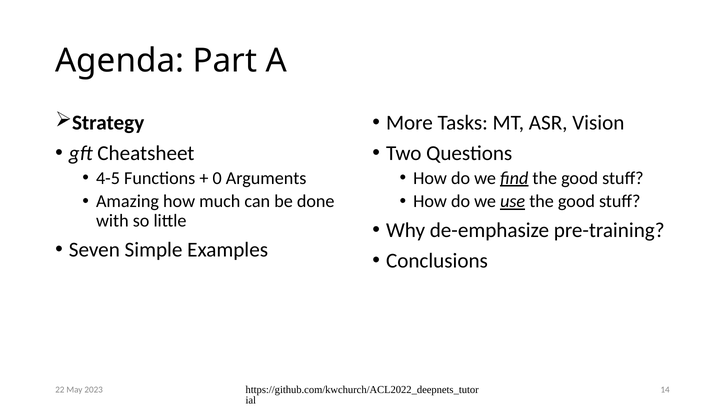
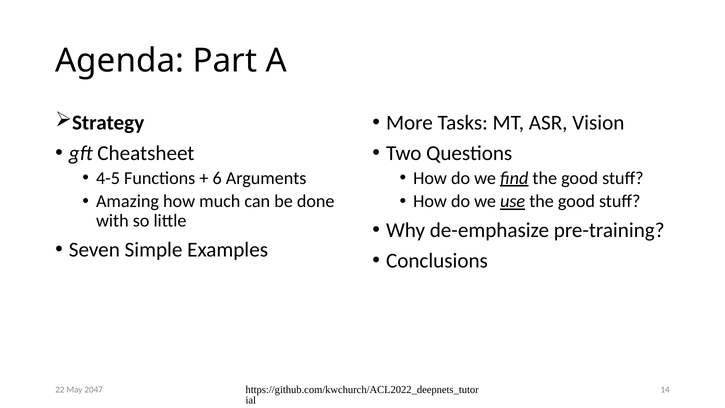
0: 0 -> 6
2023: 2023 -> 2047
